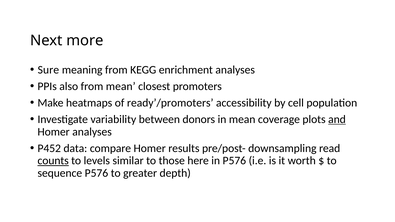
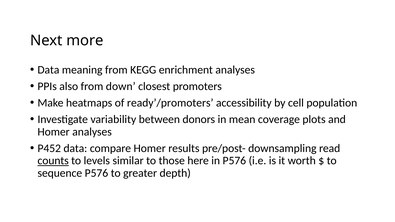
Sure at (48, 70): Sure -> Data
from mean: mean -> down
and underline: present -> none
